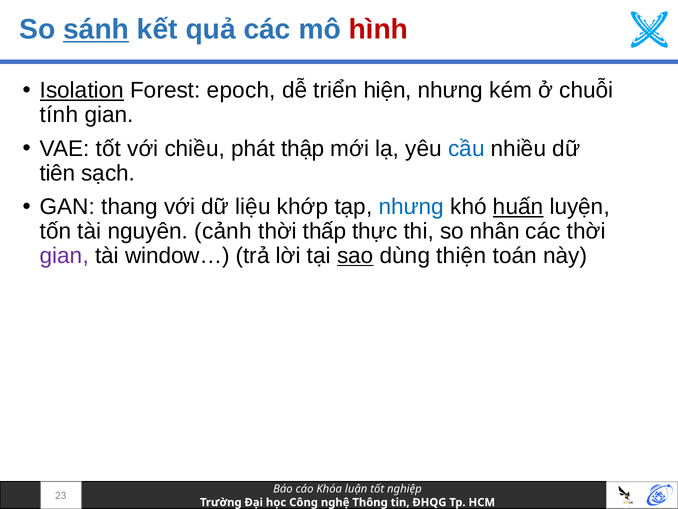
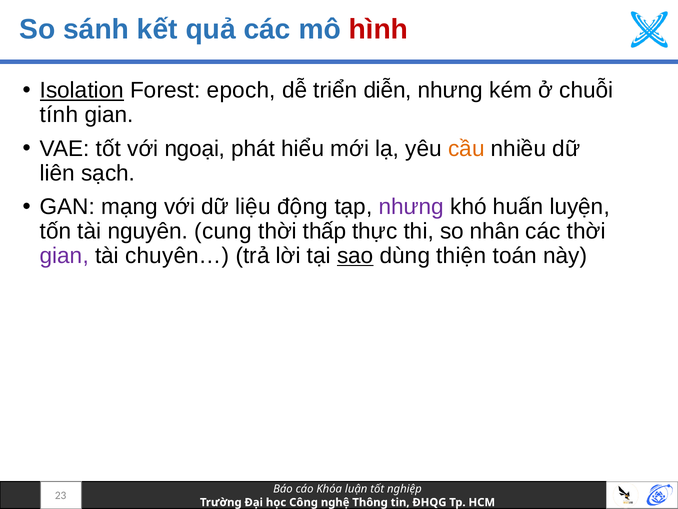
sánh underline: present -> none
hiện: hiện -> diễn
chiều: chiều -> ngoại
thập: thập -> hiểu
cầu colour: blue -> orange
tiên: tiên -> liên
thang: thang -> mạng
khớp: khớp -> động
nhưng at (411, 207) colour: blue -> purple
huấn underline: present -> none
cảnh: cảnh -> cung
window…: window… -> chuyên…
